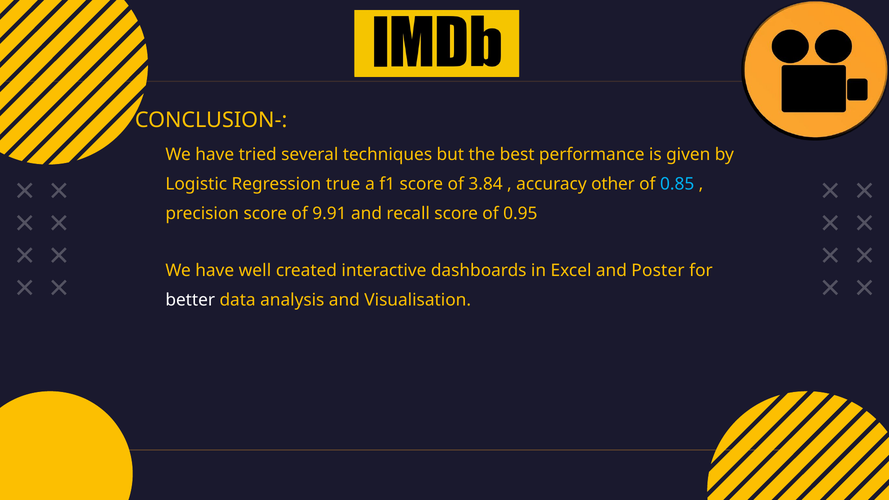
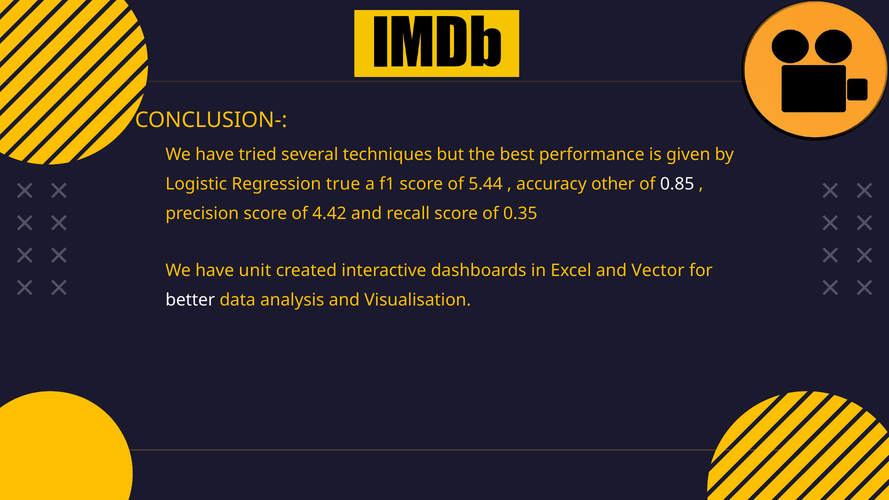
3.84: 3.84 -> 5.44
0.85 colour: light blue -> white
9.91: 9.91 -> 4.42
0.95: 0.95 -> 0.35
well: well -> unit
Poster: Poster -> Vector
